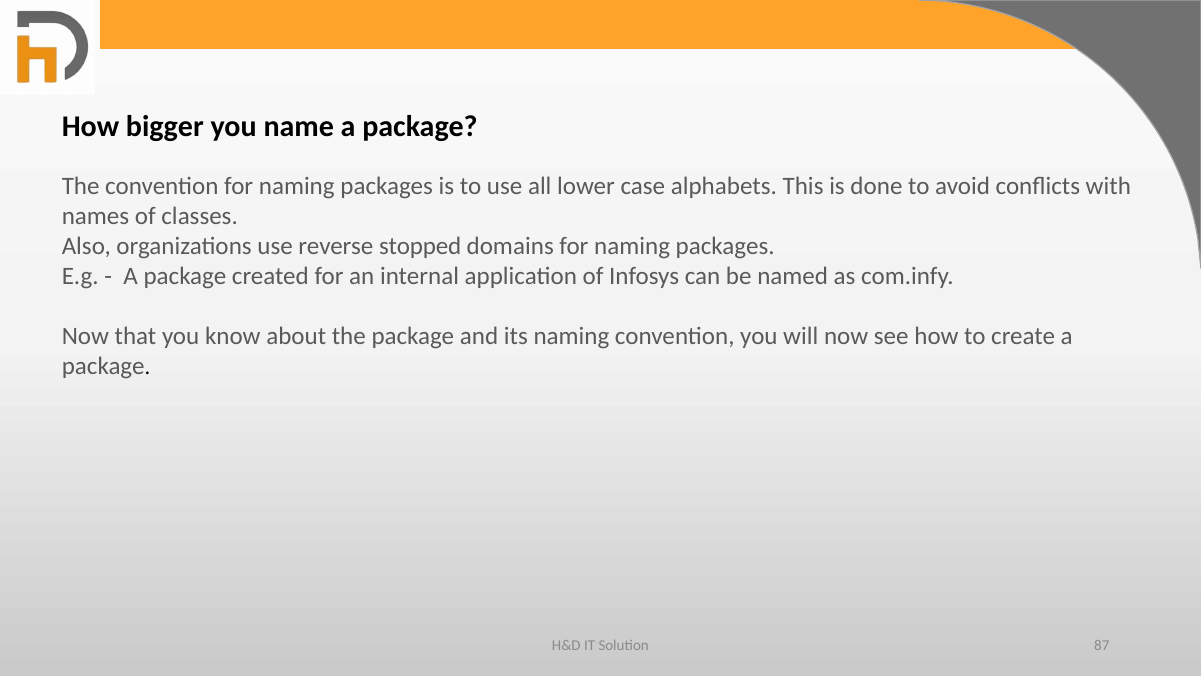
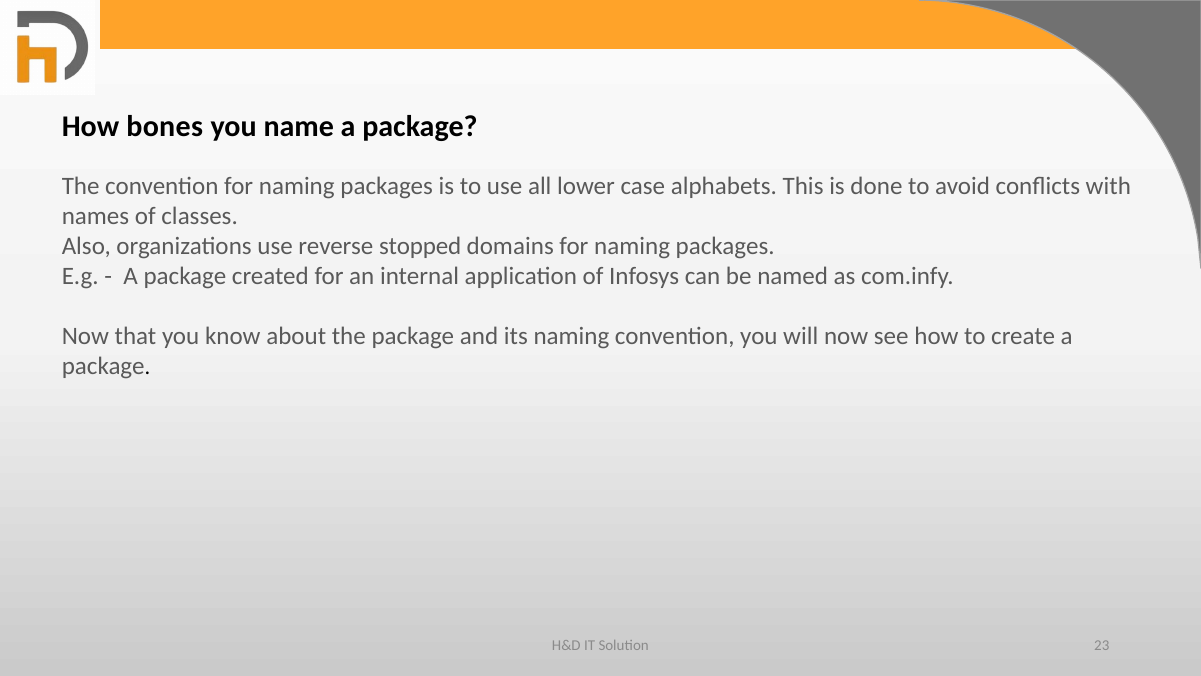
bigger: bigger -> bones
87: 87 -> 23
